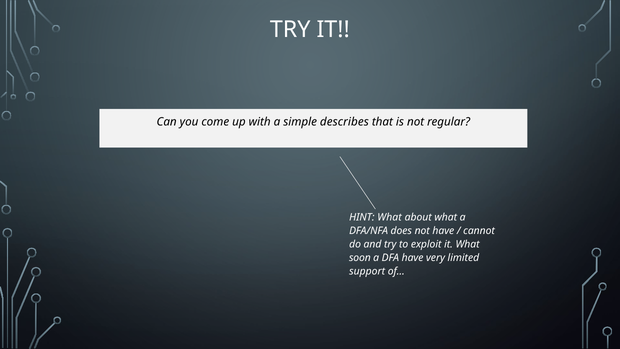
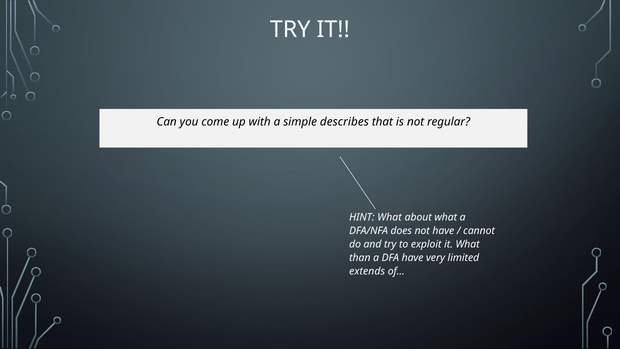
soon: soon -> than
support: support -> extends
